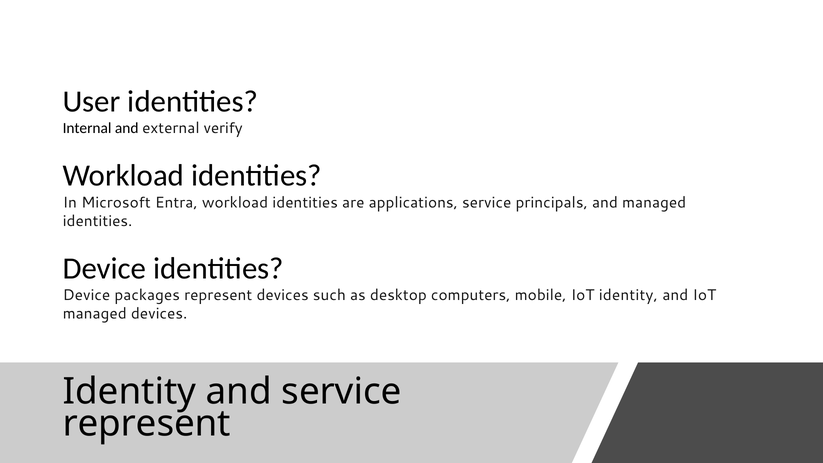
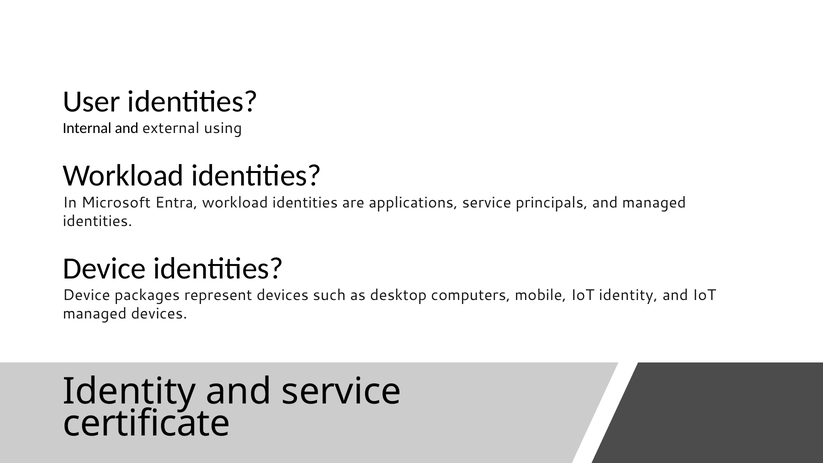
verify: verify -> using
represent at (147, 424): represent -> certificate
